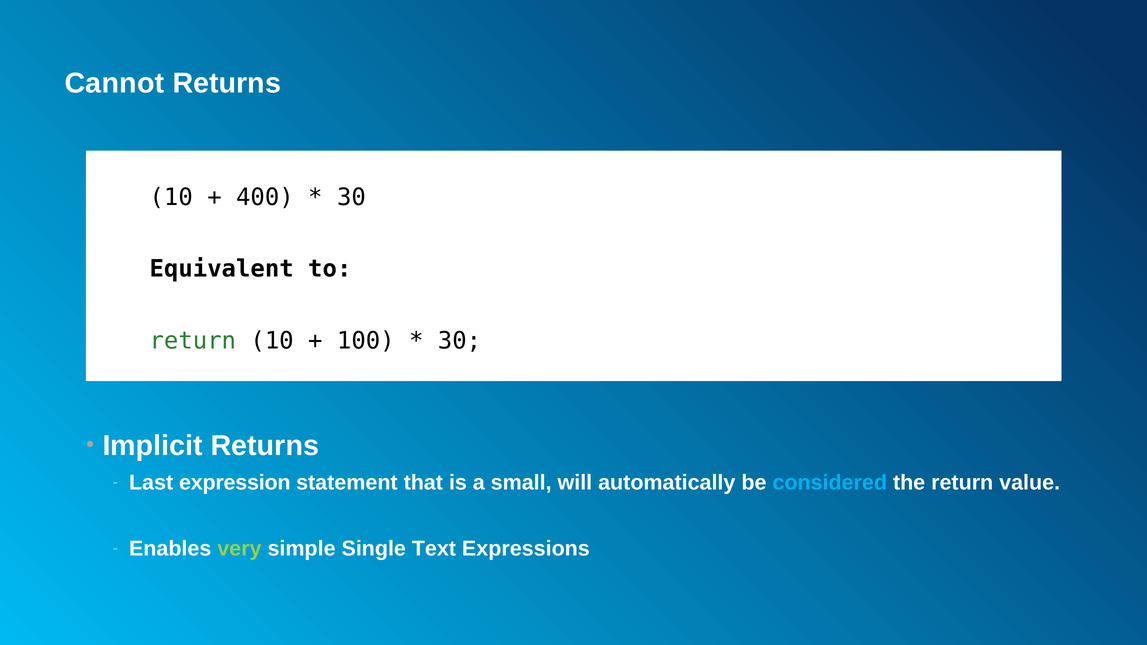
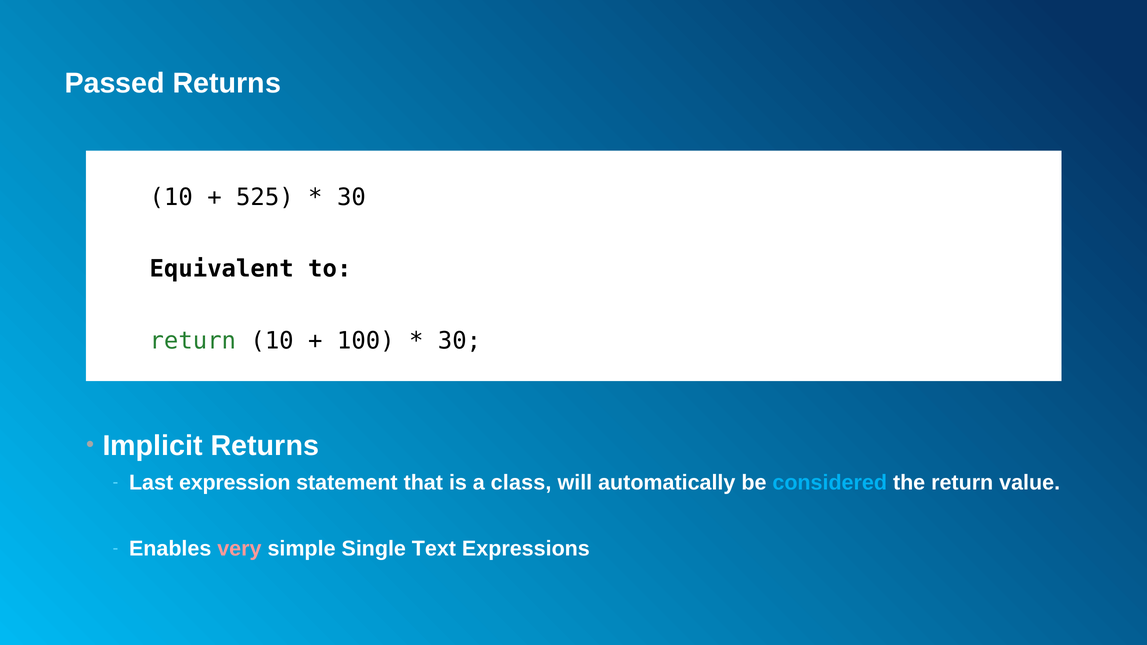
Cannot: Cannot -> Passed
400: 400 -> 525
small: small -> class
very colour: light green -> pink
